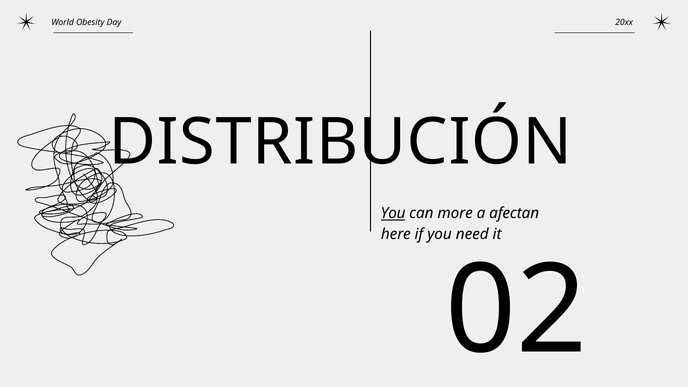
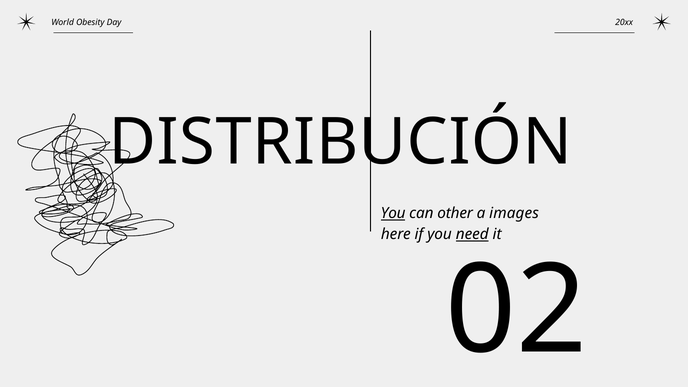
more: more -> other
afectan: afectan -> images
need underline: none -> present
